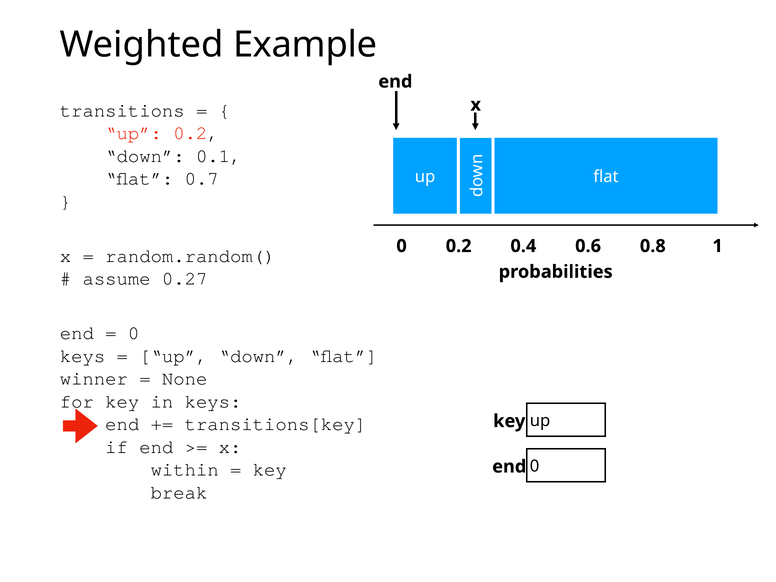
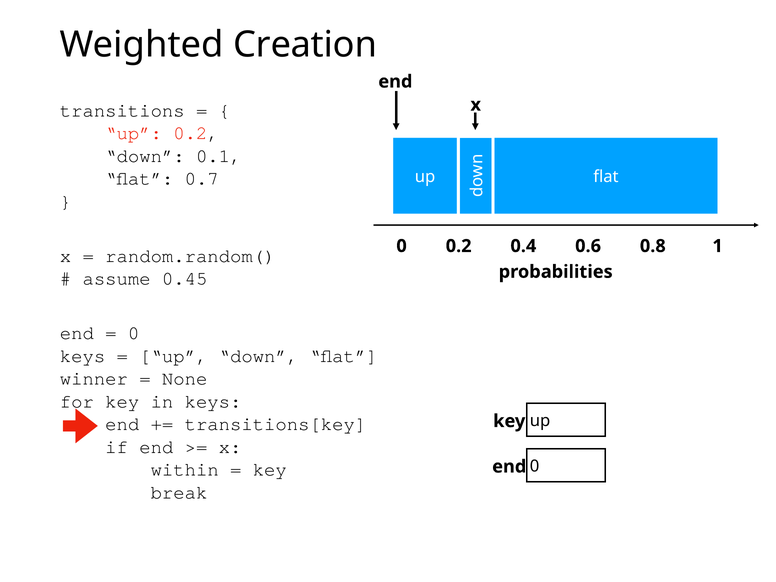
Example: Example -> Creation
0.27: 0.27 -> 0.45
